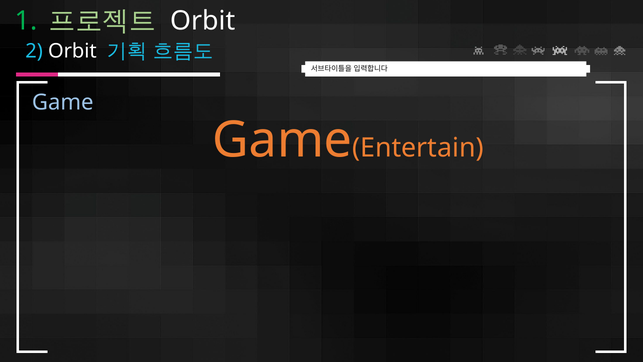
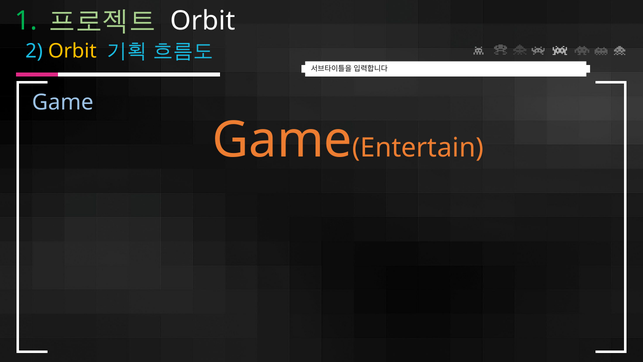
Orbit at (72, 51) colour: white -> yellow
